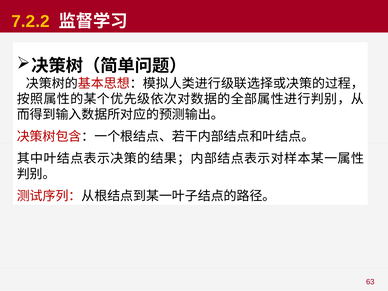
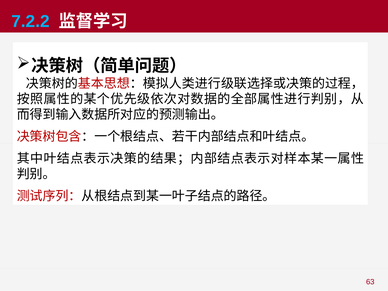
7.2.2 colour: yellow -> light blue
